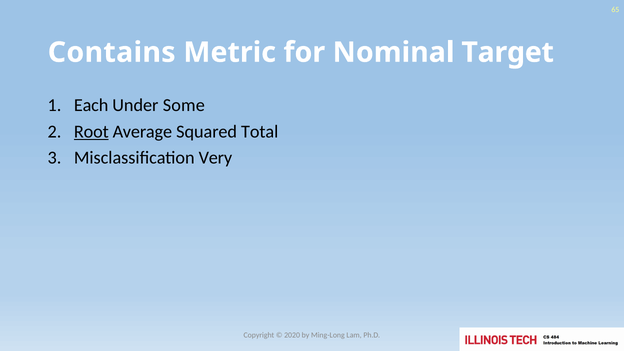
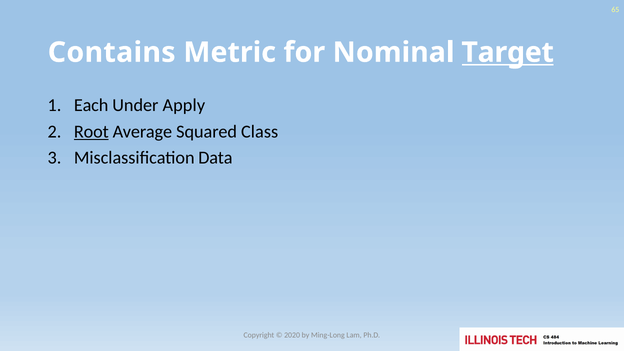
Target underline: none -> present
Some: Some -> Apply
Total: Total -> Class
Very: Very -> Data
